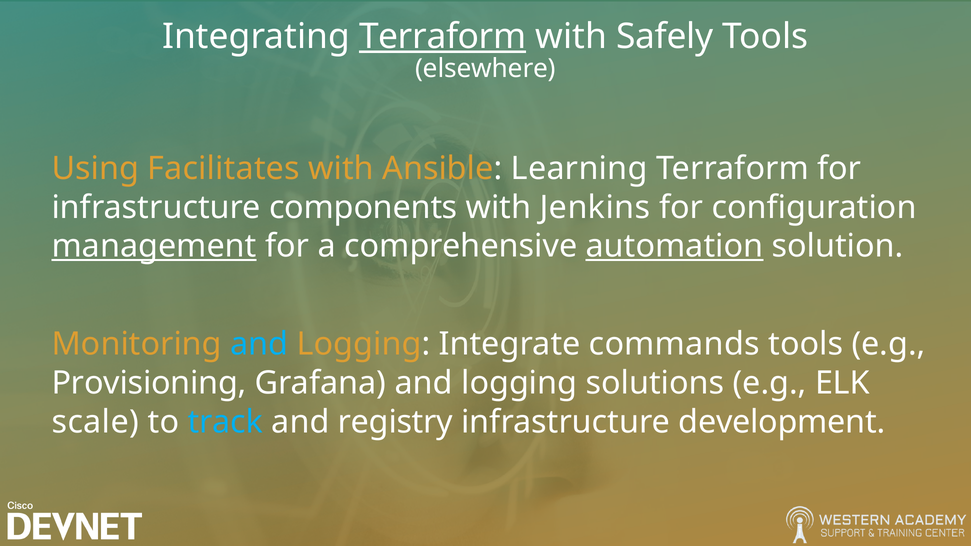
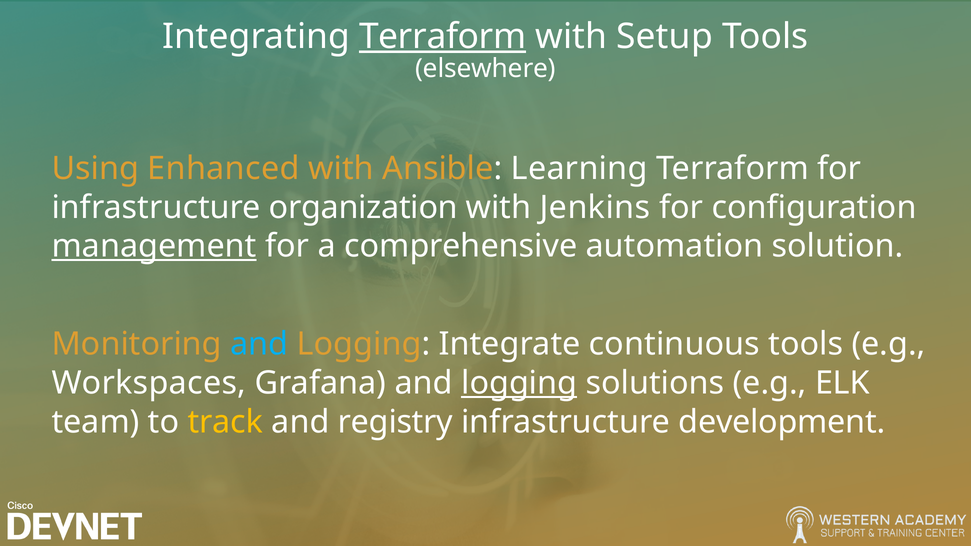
Safely: Safely -> Setup
Facilitates: Facilitates -> Enhanced
components: components -> organization
automation underline: present -> none
commands: commands -> continuous
Provisioning: Provisioning -> Workspaces
logging at (519, 383) underline: none -> present
scale: scale -> team
track colour: light blue -> yellow
